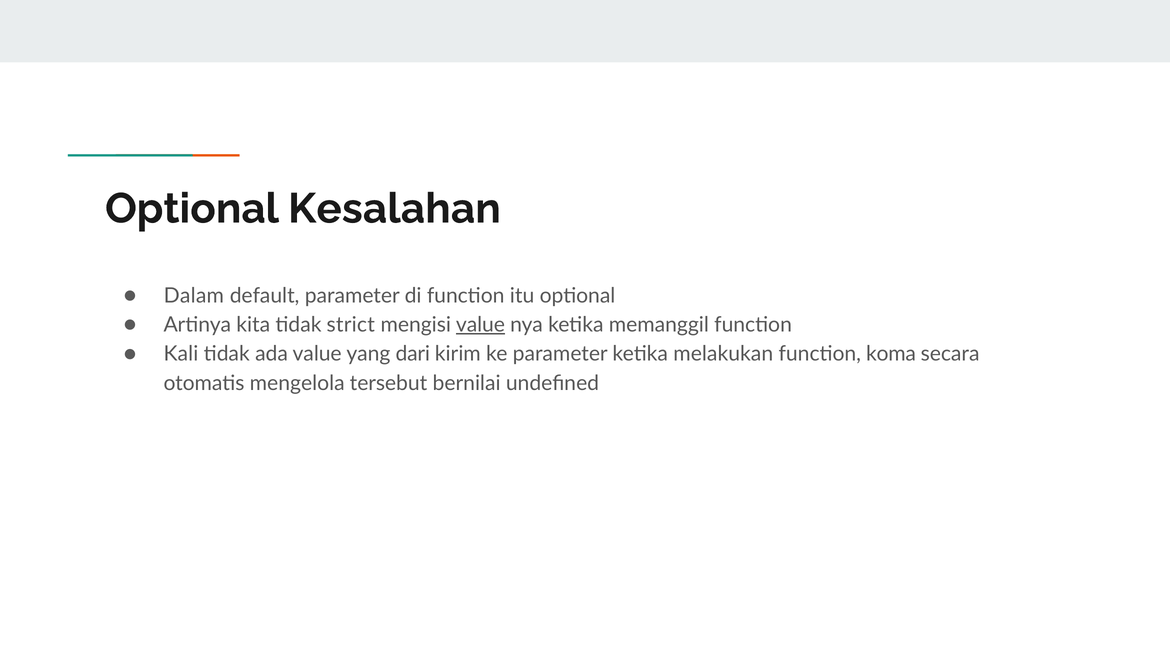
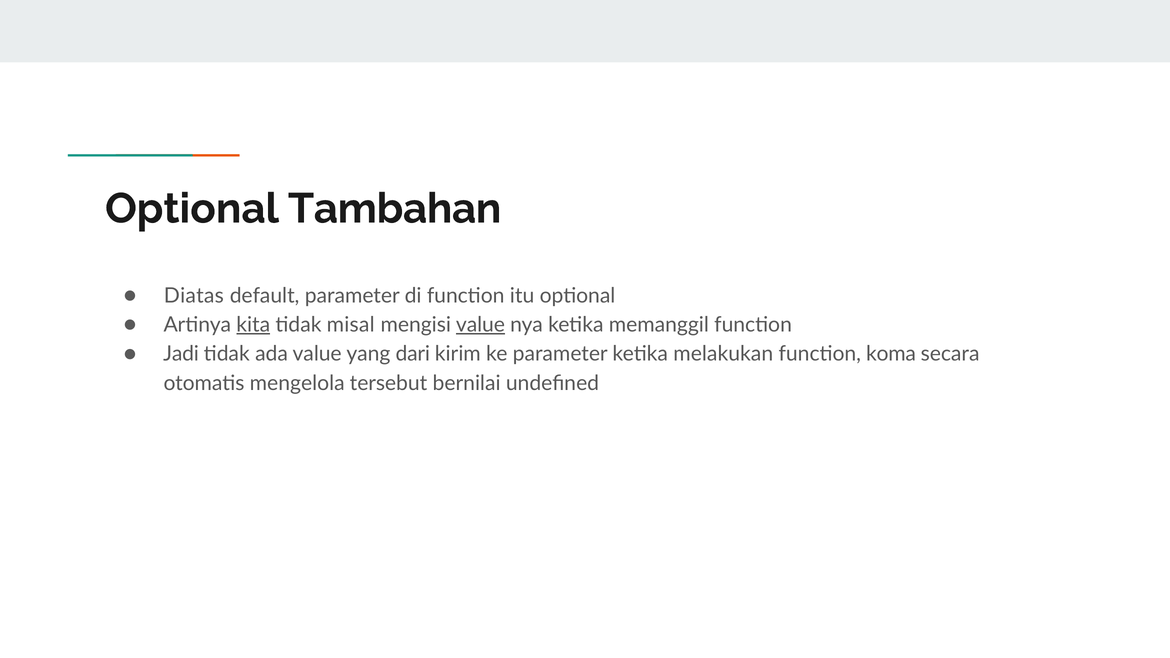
Kesalahan: Kesalahan -> Tambahan
Dalam: Dalam -> Diatas
kita underline: none -> present
strict: strict -> misal
Kali: Kali -> Jadi
